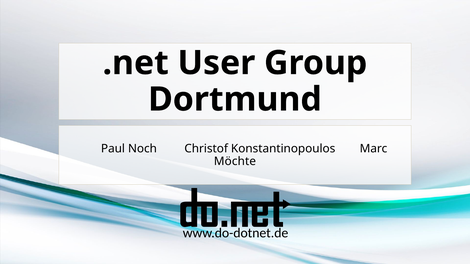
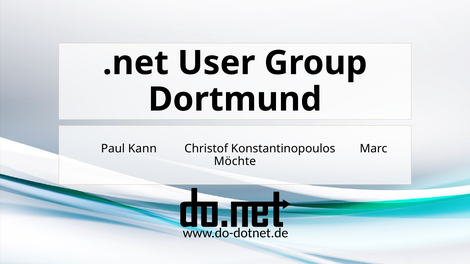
Noch: Noch -> Kann
